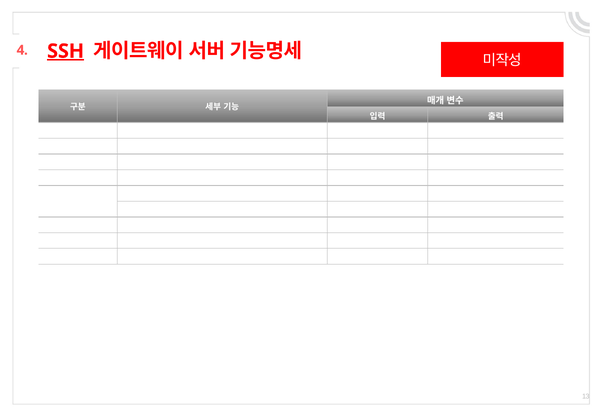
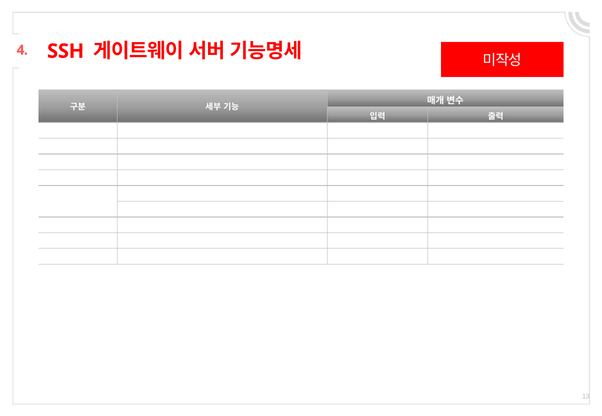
SSH underline: present -> none
